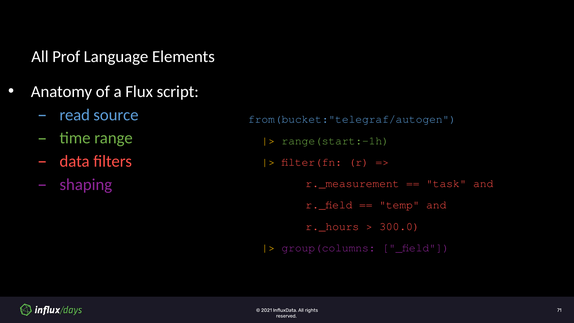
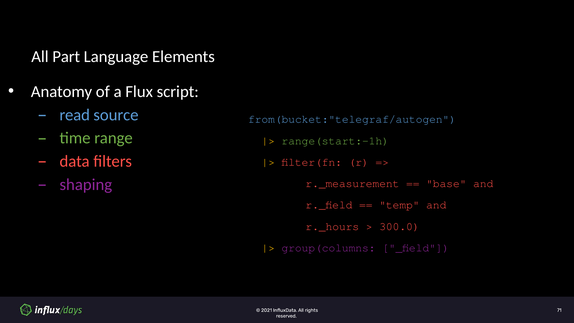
Prof: Prof -> Part
task: task -> base
